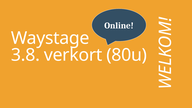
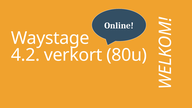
3.8: 3.8 -> 4.2
